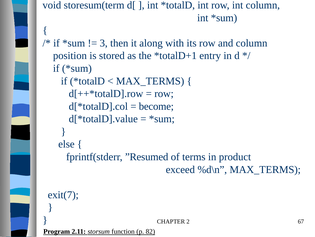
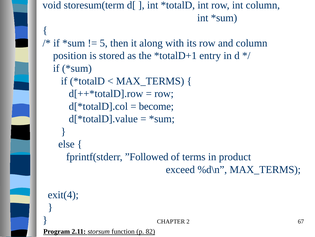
3: 3 -> 5
”Resumed: ”Resumed -> ”Followed
exit(7: exit(7 -> exit(4
